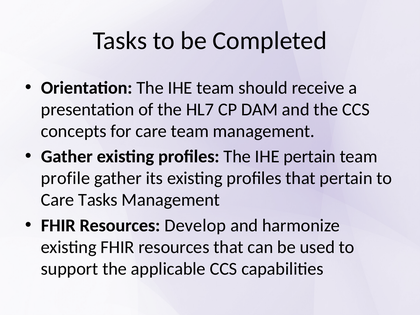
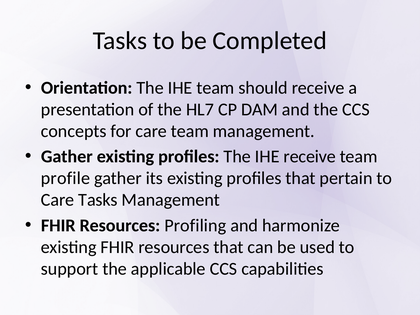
IHE pertain: pertain -> receive
Develop: Develop -> Profiling
